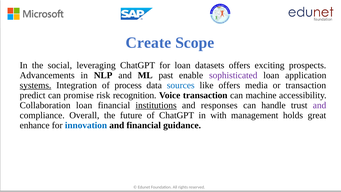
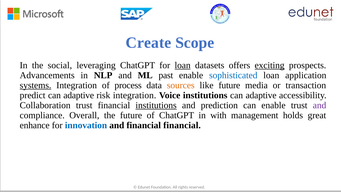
loan at (183, 65) underline: none -> present
exciting underline: none -> present
sophisticated colour: purple -> blue
sources colour: blue -> orange
like offers: offers -> future
promise at (79, 95): promise -> adaptive
risk recognition: recognition -> integration
Voice transaction: transaction -> institutions
machine at (261, 95): machine -> adaptive
Collaboration loan: loan -> trust
responses: responses -> prediction
can handle: handle -> enable
financial guidance: guidance -> financial
